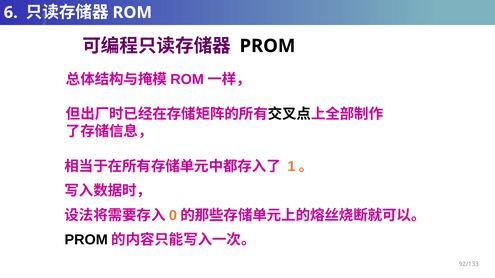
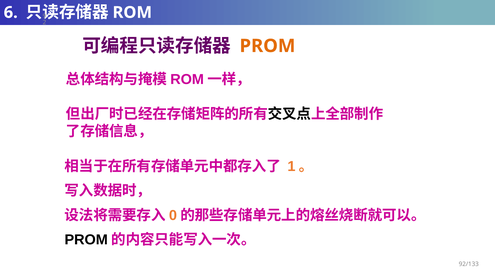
PROM at (267, 46) colour: black -> orange
